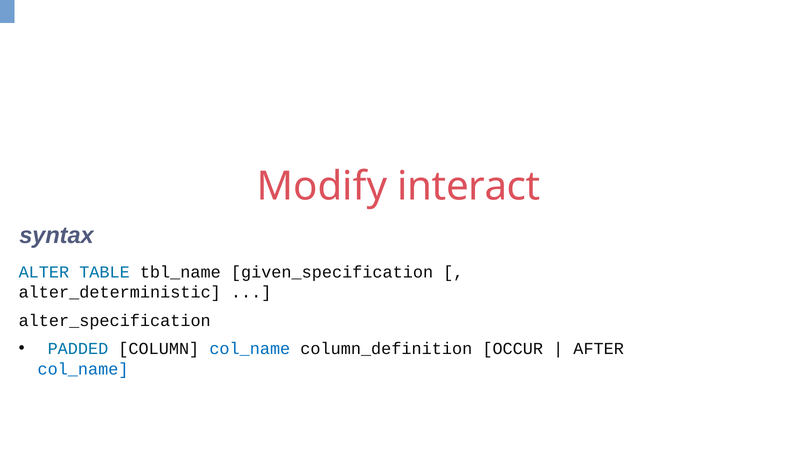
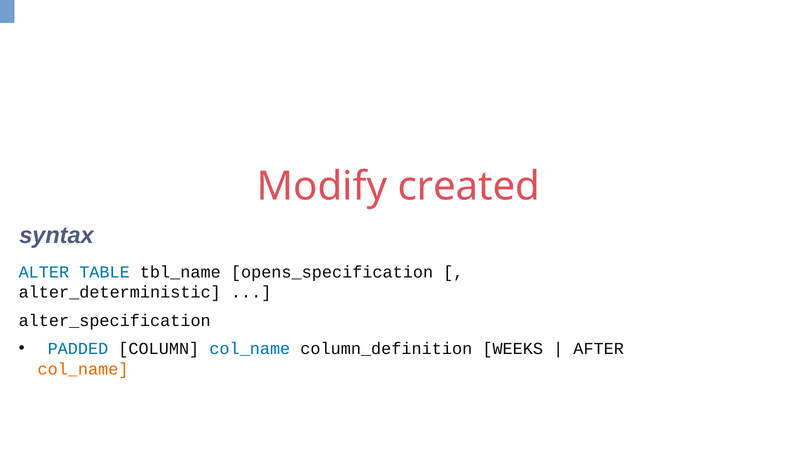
interact: interact -> created
given_specification: given_specification -> opens_specification
OCCUR: OCCUR -> WEEKS
col_name at (83, 369) colour: blue -> orange
